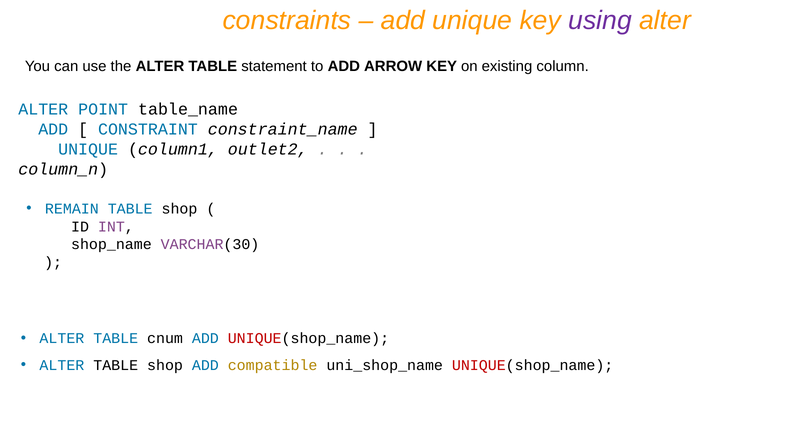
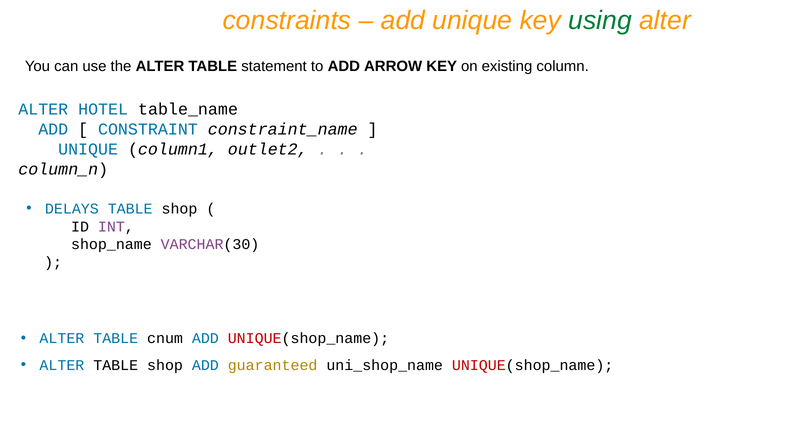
using colour: purple -> green
POINT: POINT -> HOTEL
REMAIN: REMAIN -> DELAYS
compatible: compatible -> guaranteed
